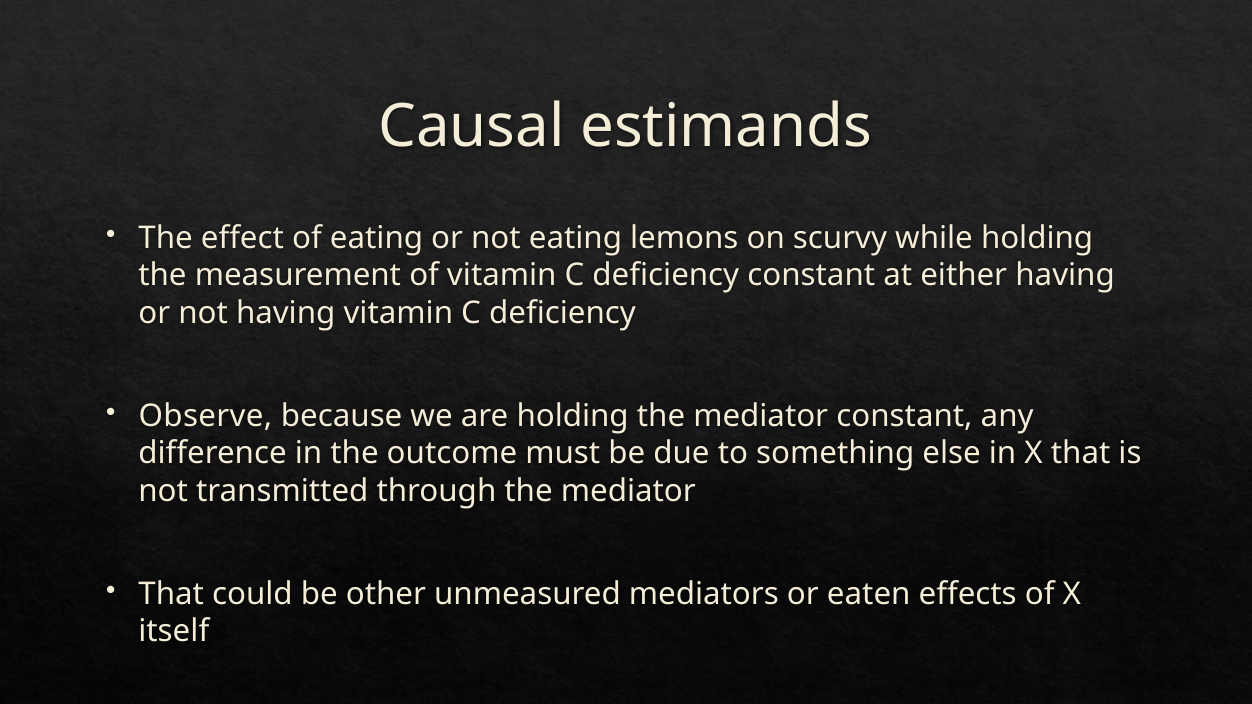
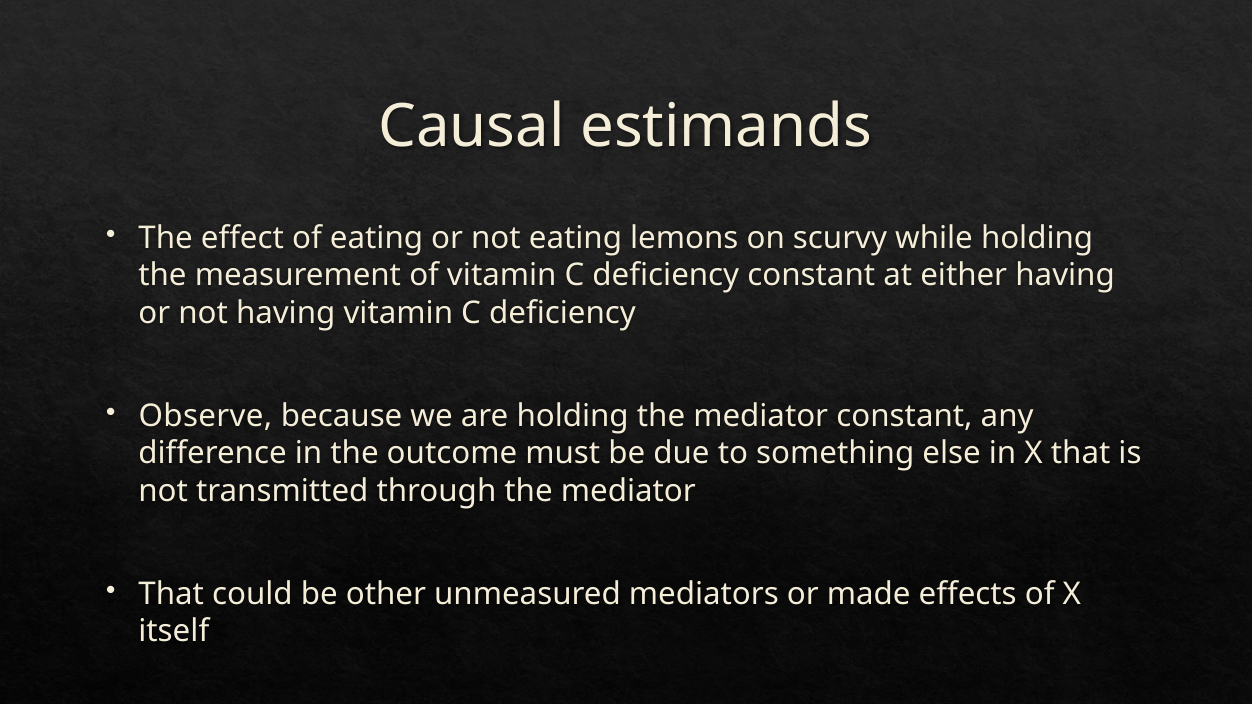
eaten: eaten -> made
